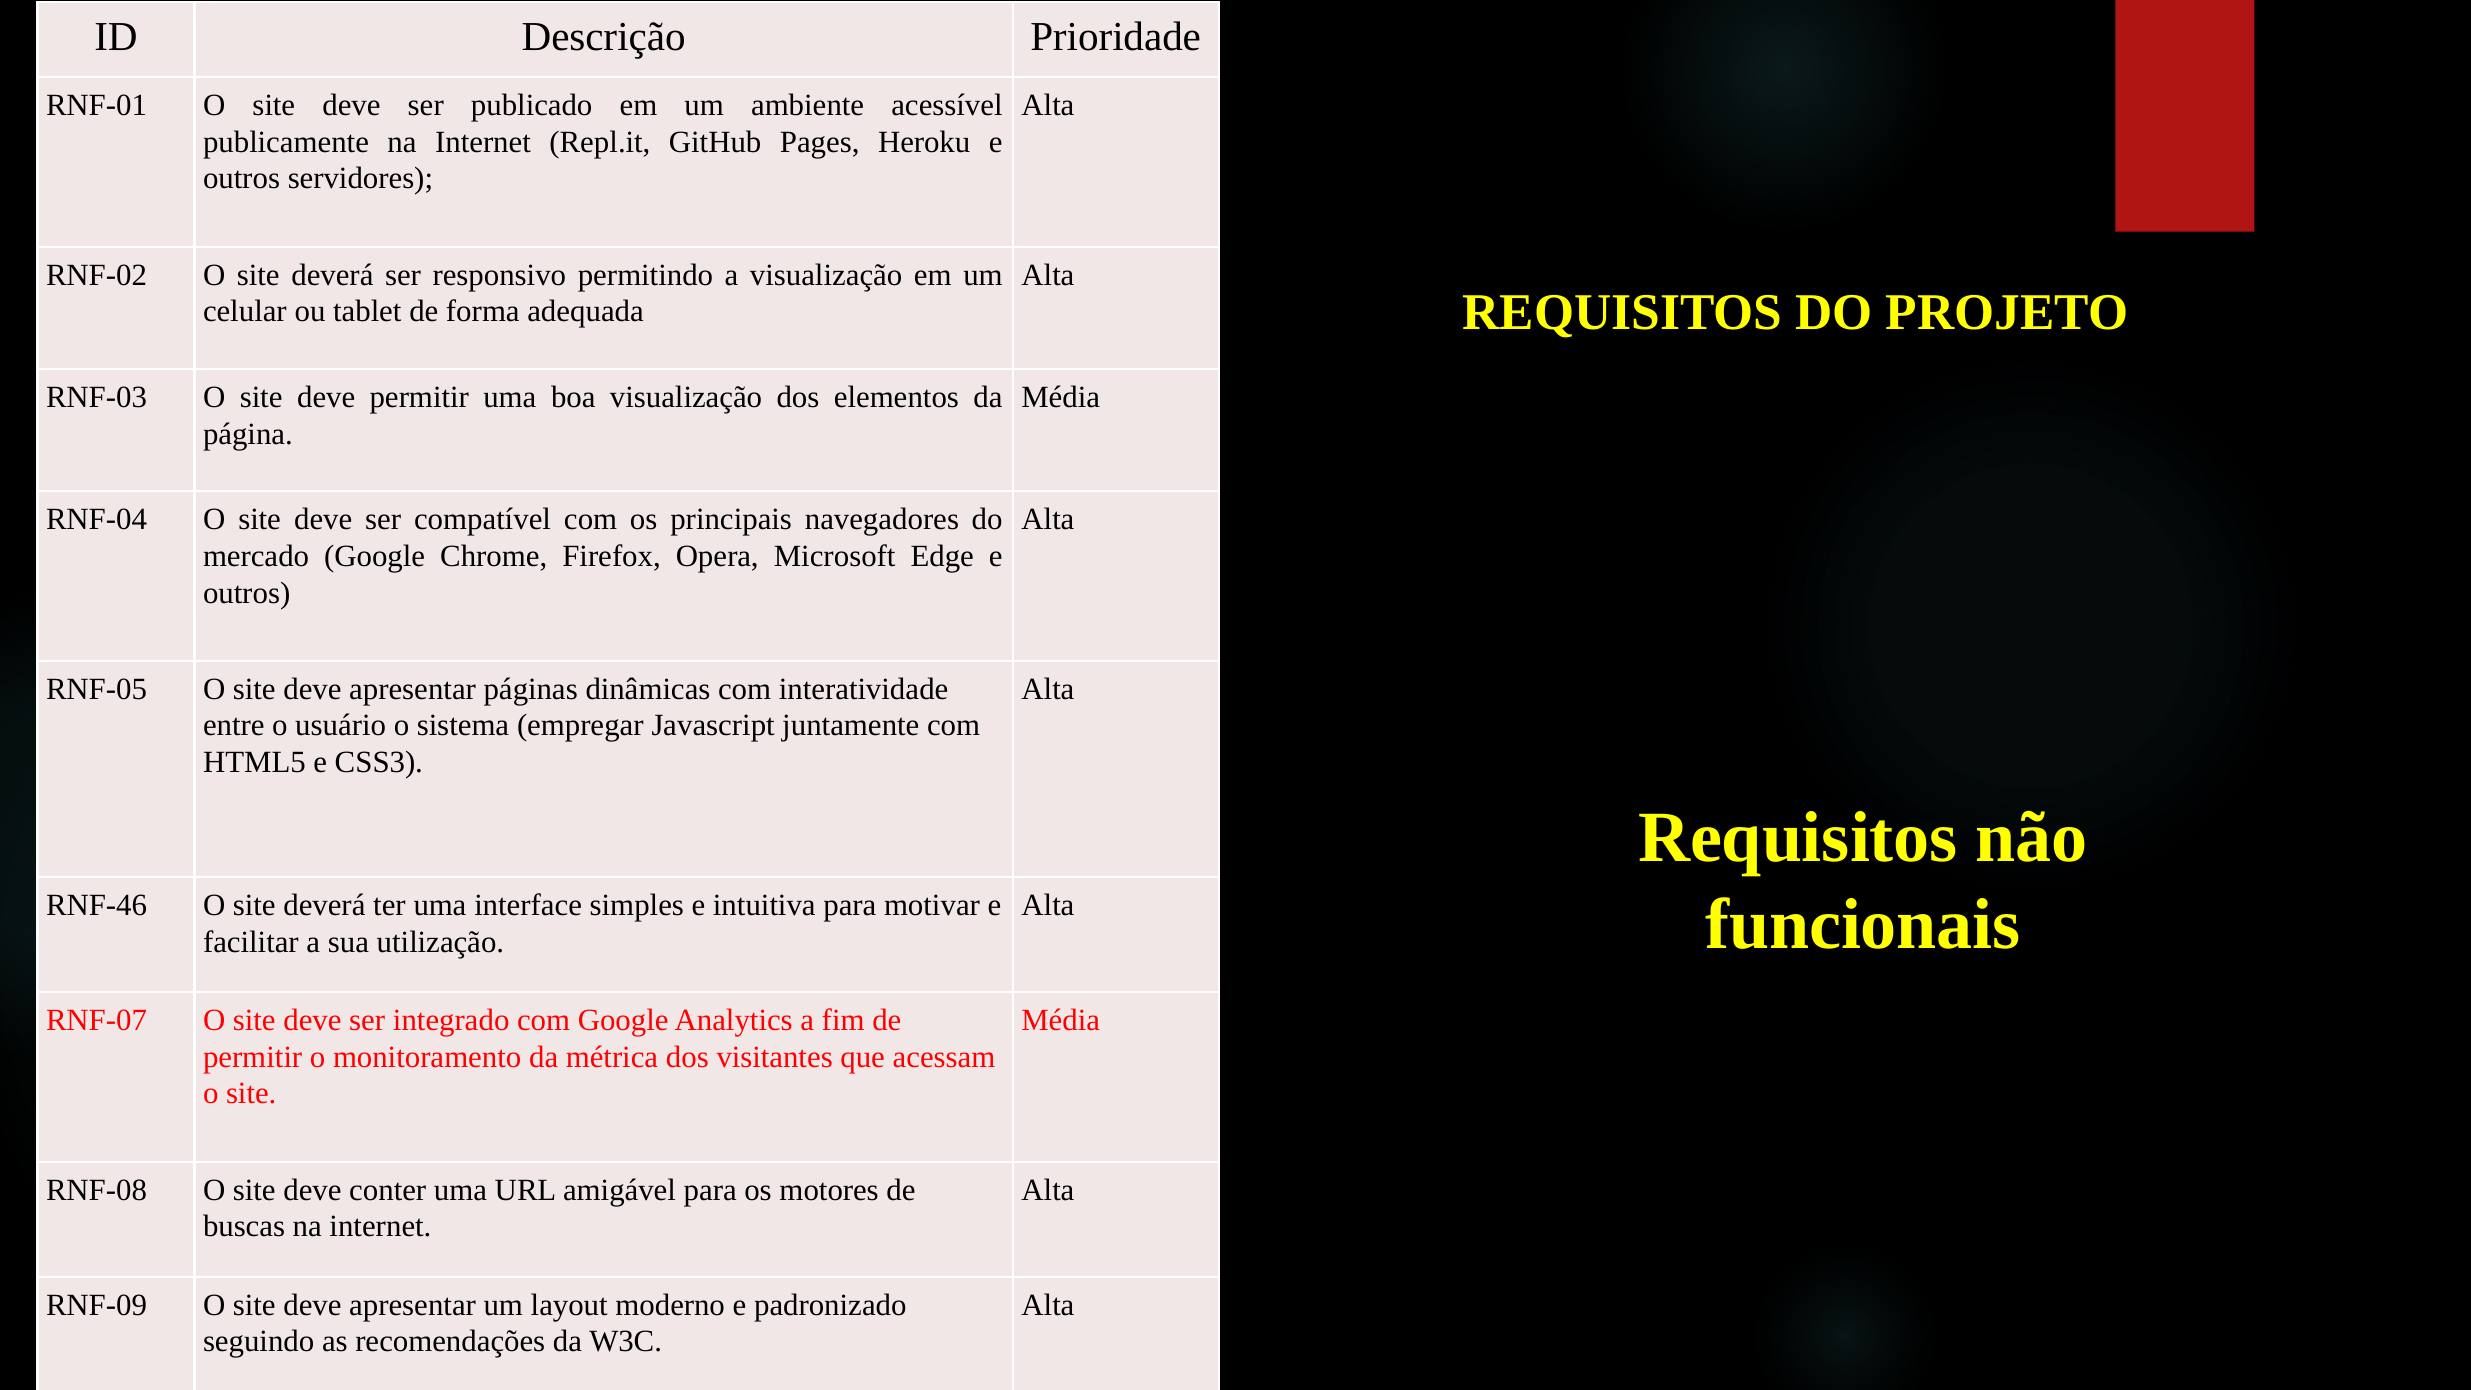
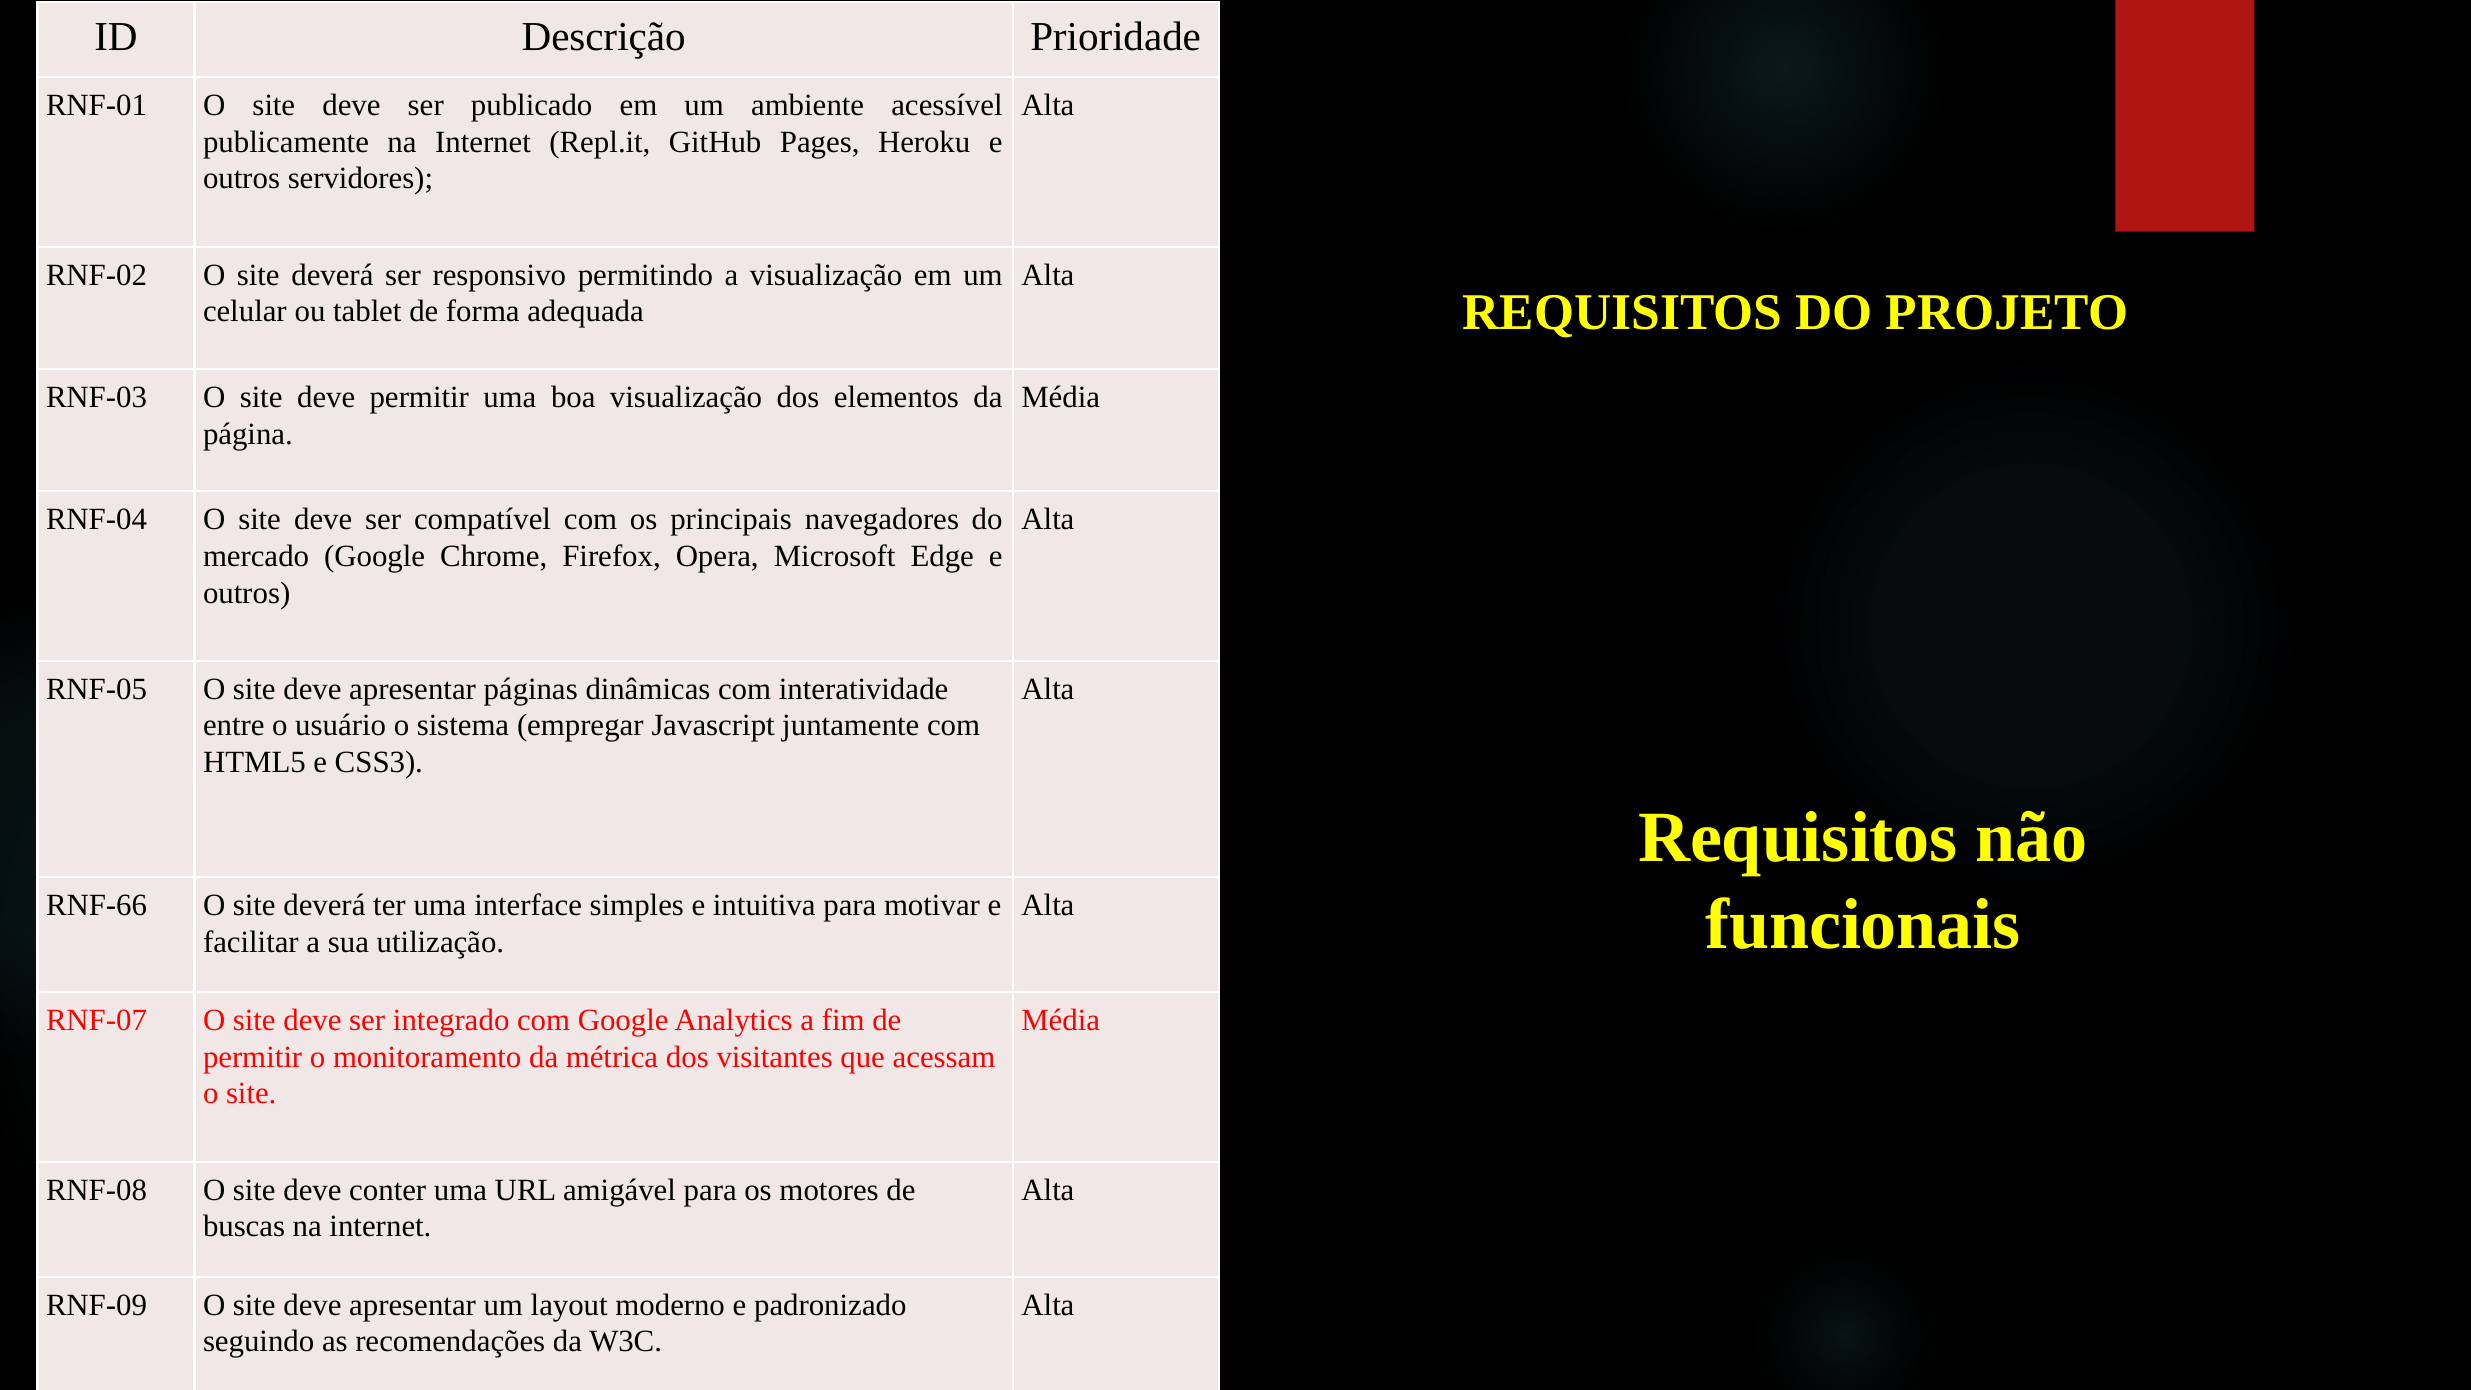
RNF-46: RNF-46 -> RNF-66
